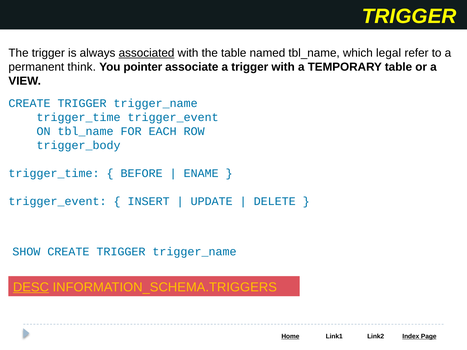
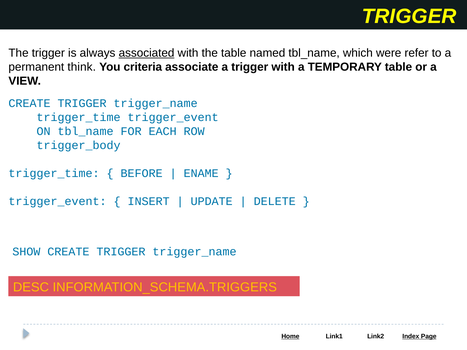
legal: legal -> were
pointer: pointer -> criteria
DESC underline: present -> none
